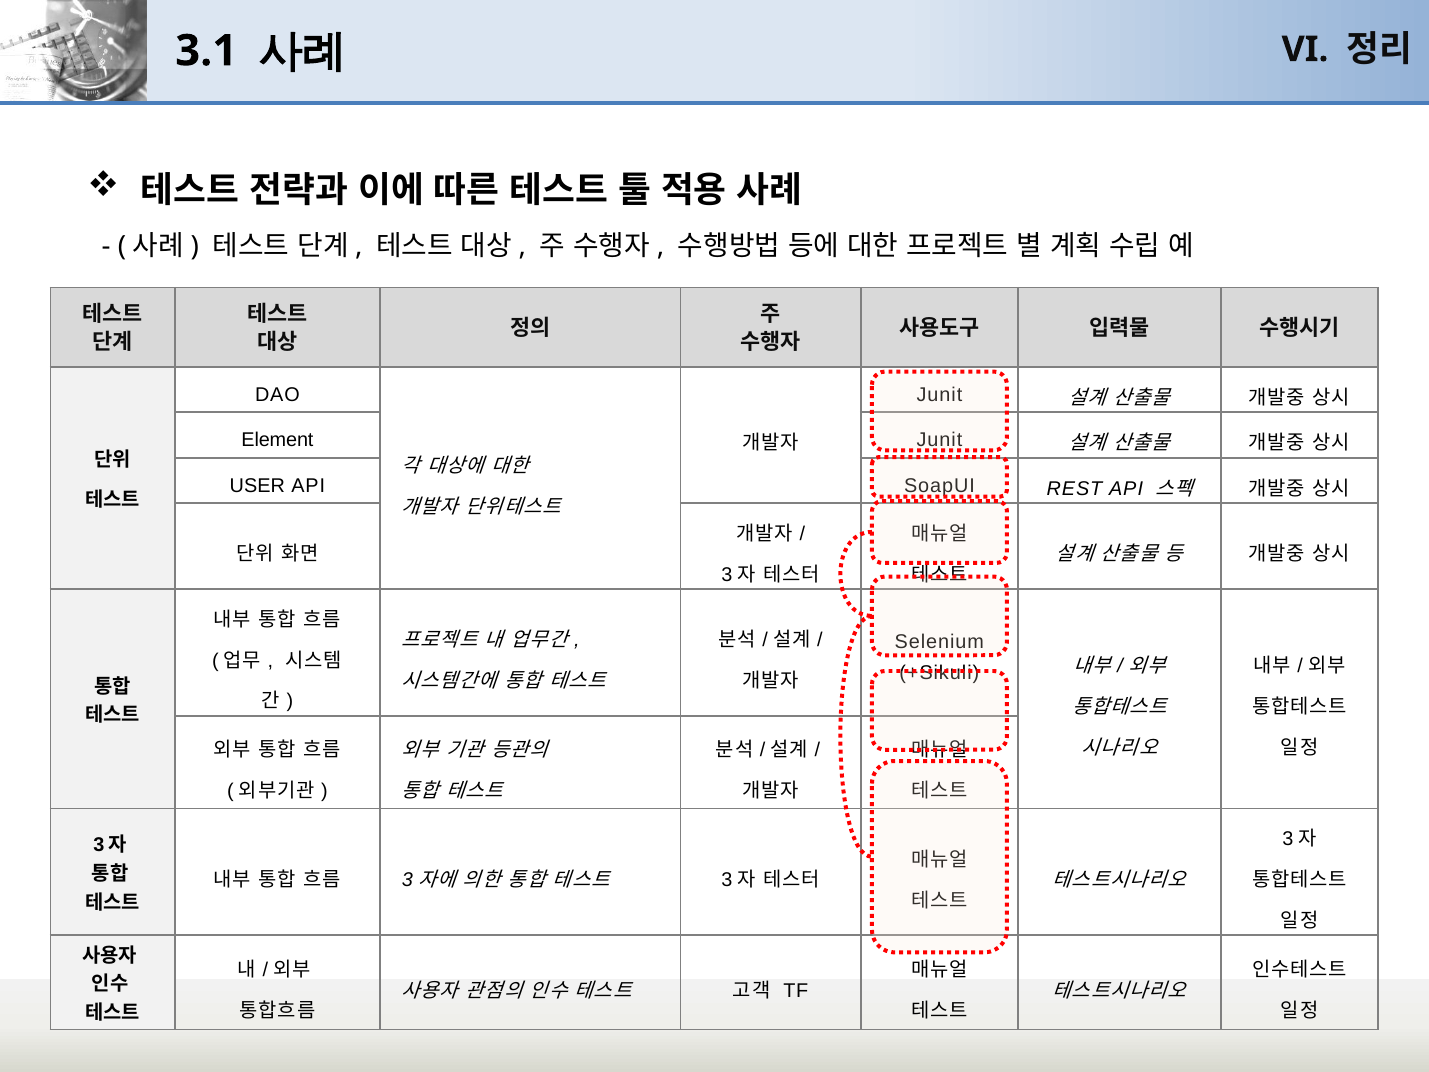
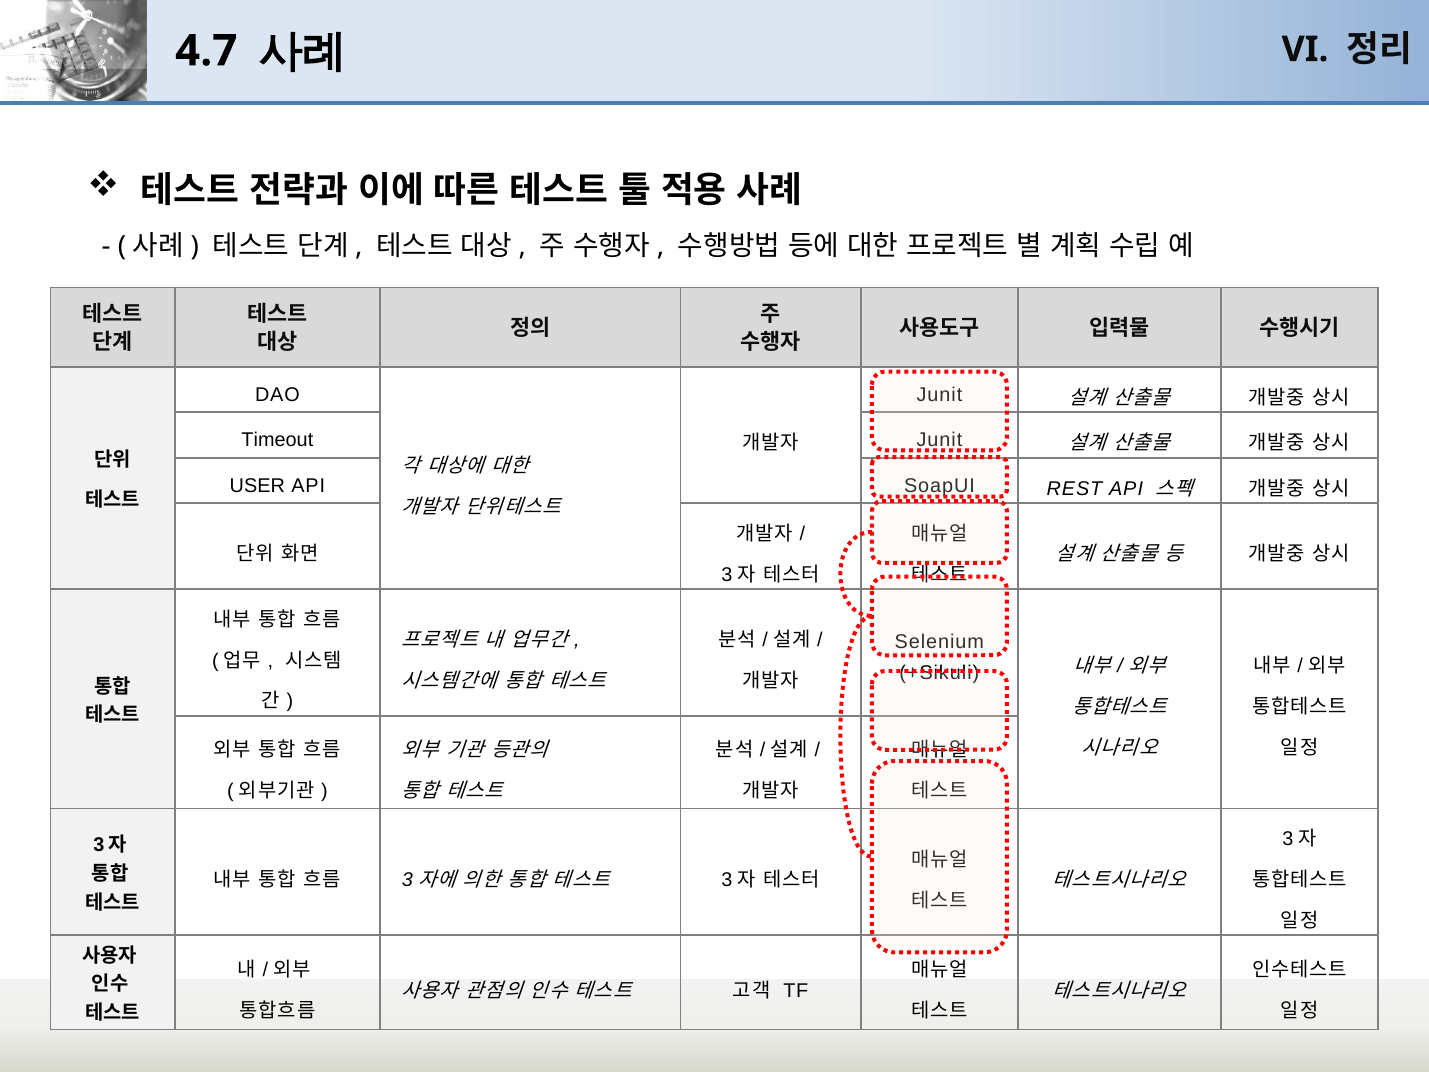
3.1: 3.1 -> 4.7
Element: Element -> Timeout
